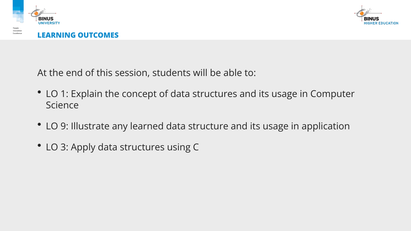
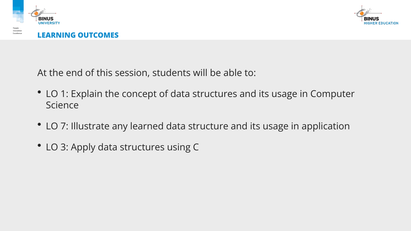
9: 9 -> 7
